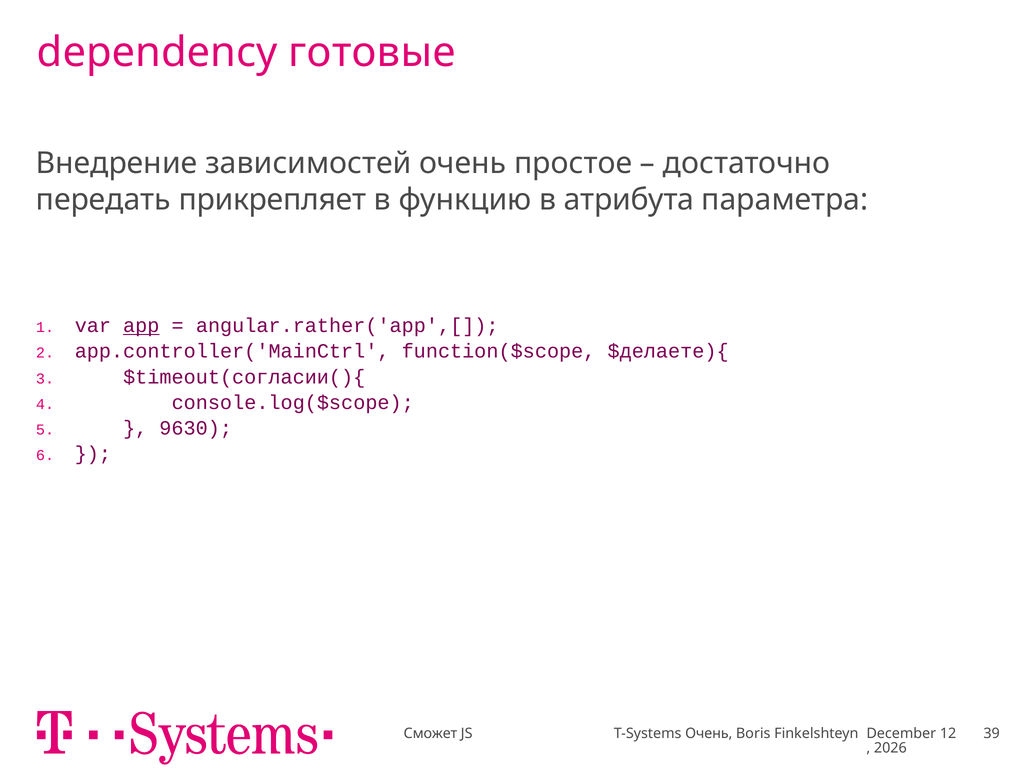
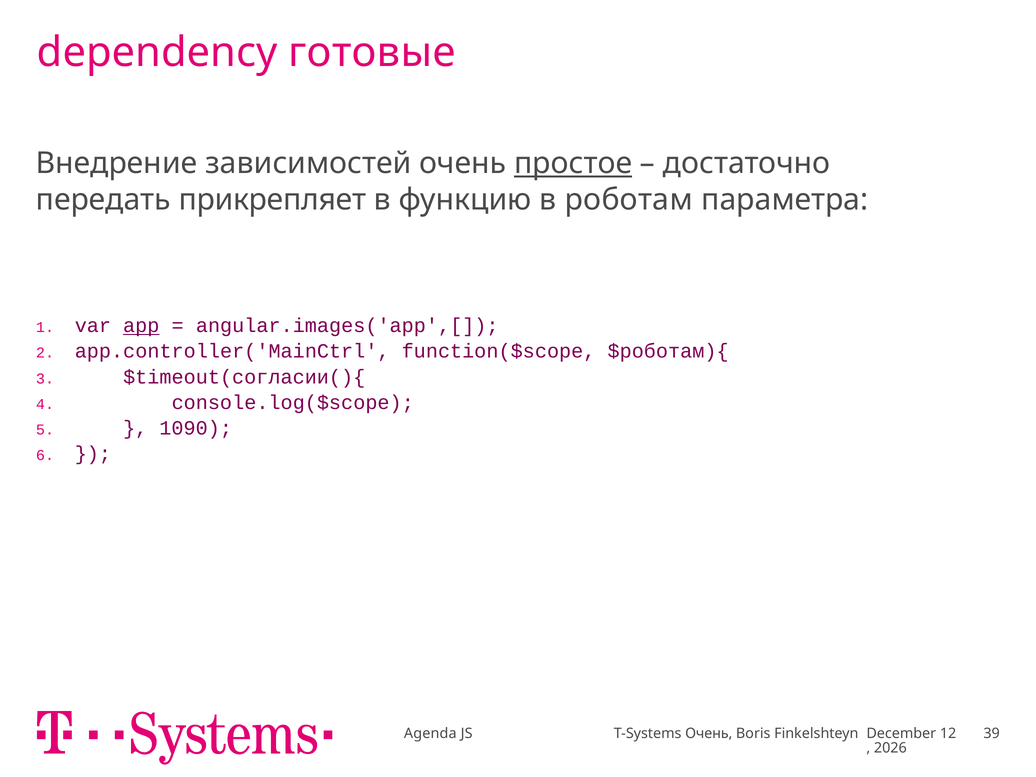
простое underline: none -> present
атрибута: атрибута -> роботам
angular.rather('app',[: angular.rather('app',[ -> angular.images('app',[
$делаете){: $делаете){ -> $роботам){
9630: 9630 -> 1090
Сможет: Сможет -> Agenda
